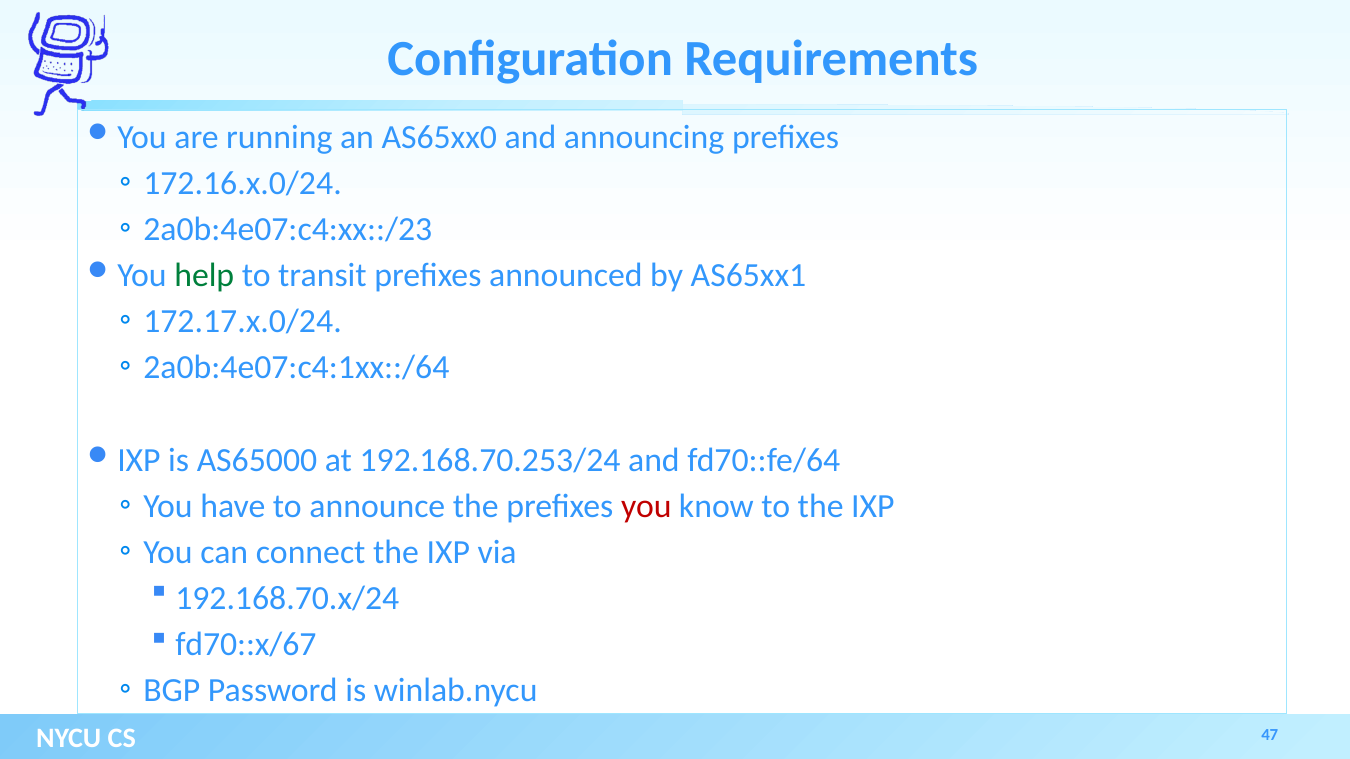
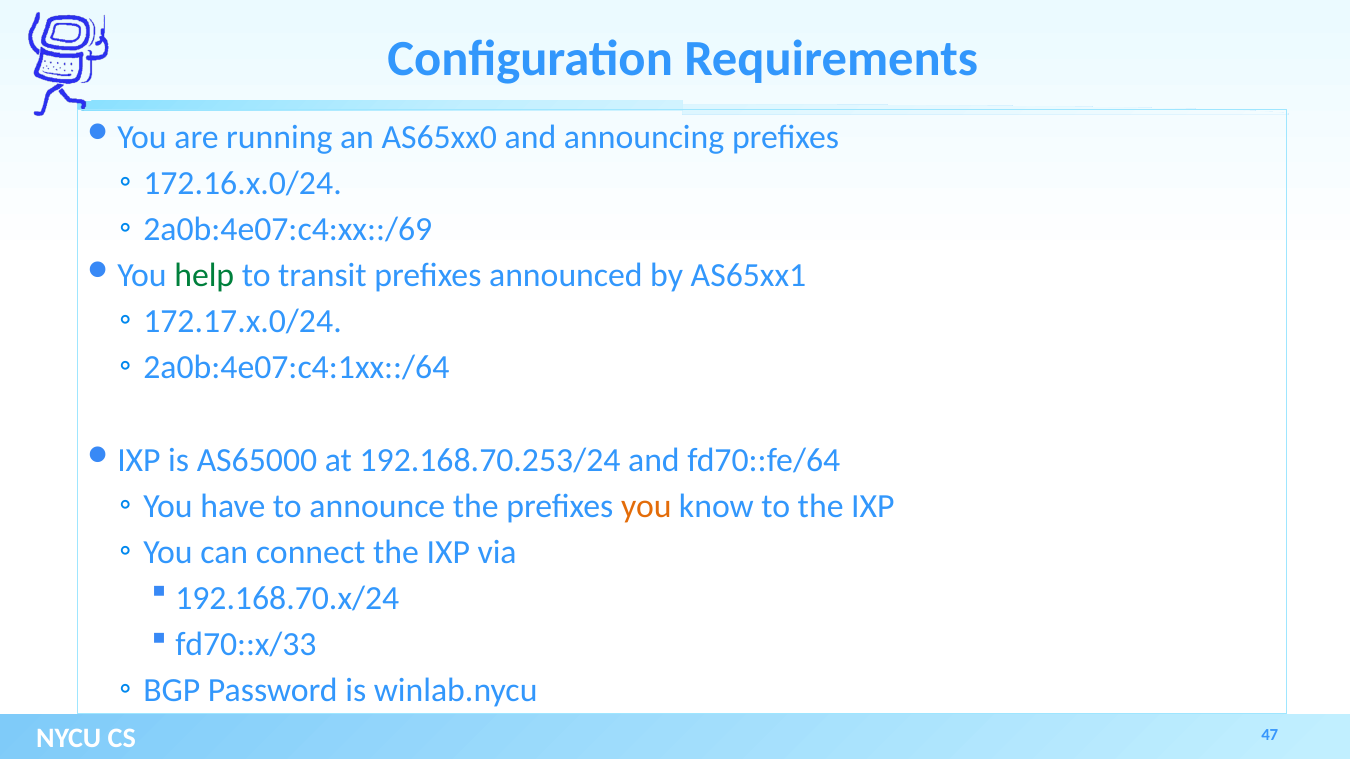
2a0b:4e07:c4:xx::/23: 2a0b:4e07:c4:xx::/23 -> 2a0b:4e07:c4:xx::/69
you at (646, 506) colour: red -> orange
fd70::x/67: fd70::x/67 -> fd70::x/33
